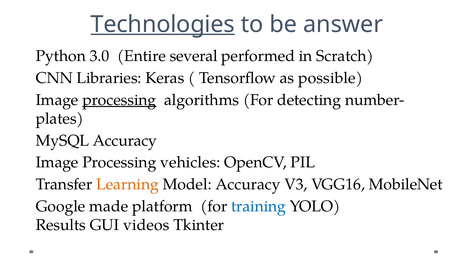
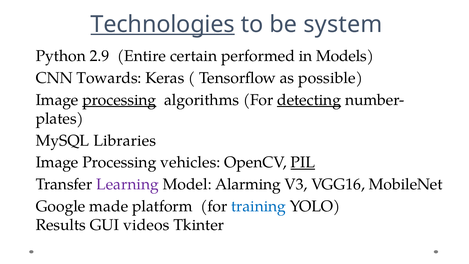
answer: answer -> system
3.0: 3.0 -> 2.9
several: several -> certain
Scratch: Scratch -> Models
Libraries: Libraries -> Towards
detecting underline: none -> present
MySQL Accuracy: Accuracy -> Libraries
PIL underline: none -> present
Learning colour: orange -> purple
Model Accuracy: Accuracy -> Alarming
